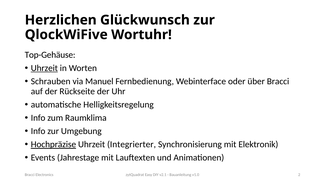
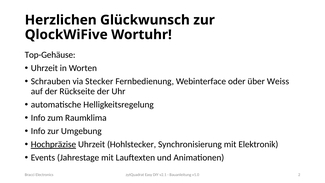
Uhrzeit at (44, 68) underline: present -> none
Manuel: Manuel -> Stecker
über Bracci: Bracci -> Weiss
Integrierter: Integrierter -> Hohlstecker
